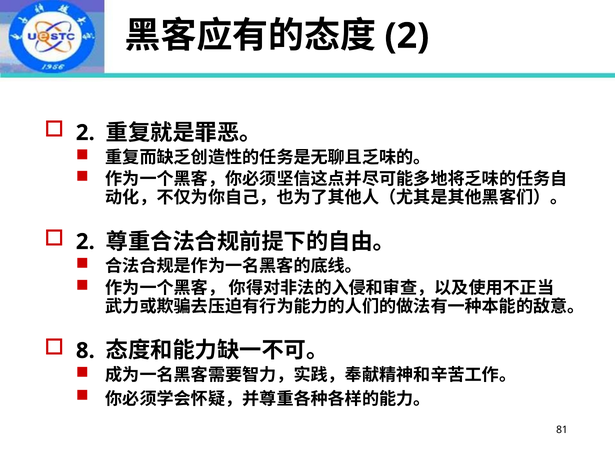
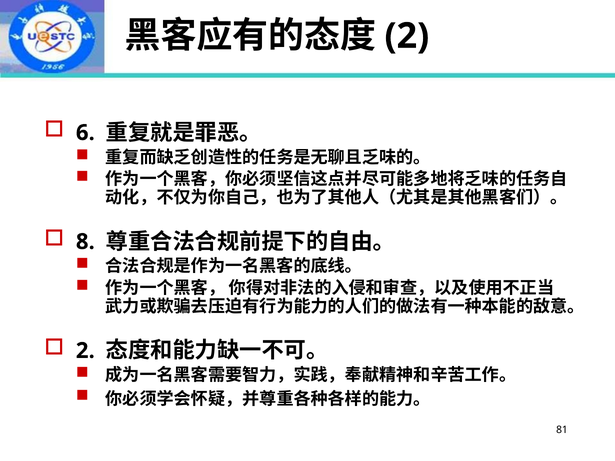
2 at (85, 133): 2 -> 6
2 at (85, 242): 2 -> 8
8 at (85, 351): 8 -> 2
